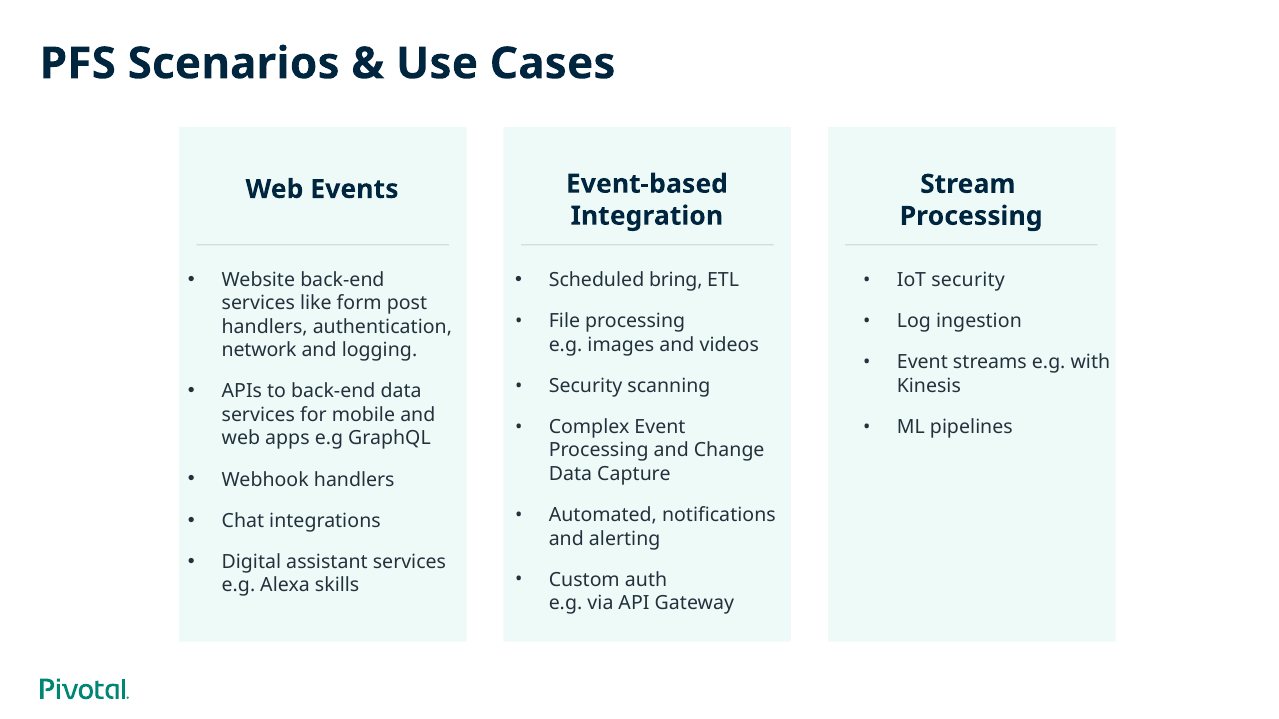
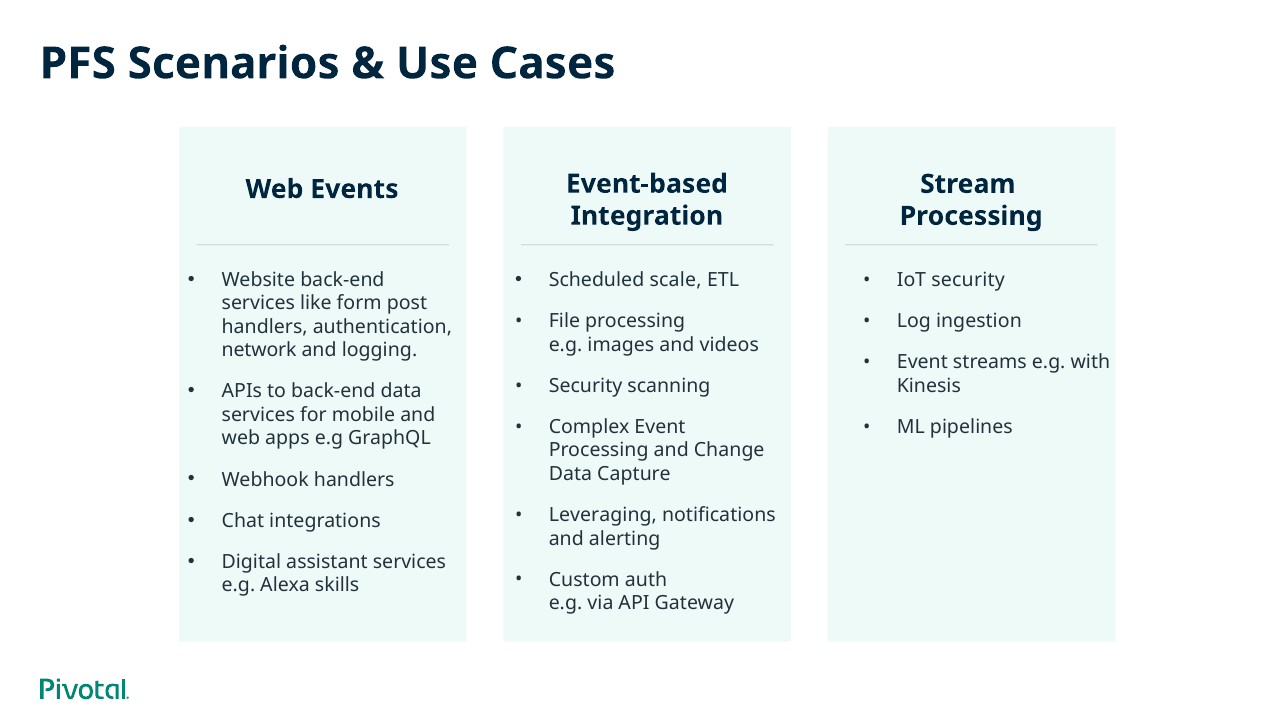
bring: bring -> scale
Automated: Automated -> Leveraging
